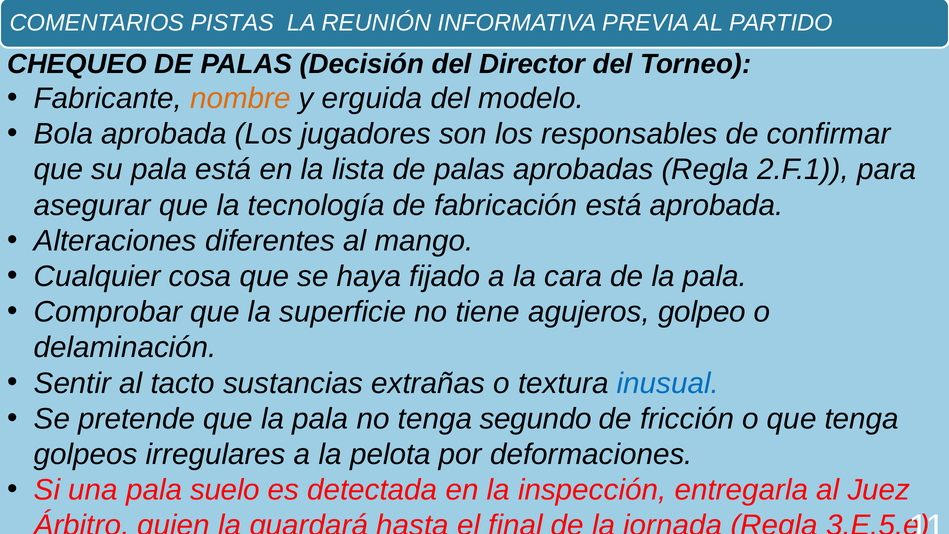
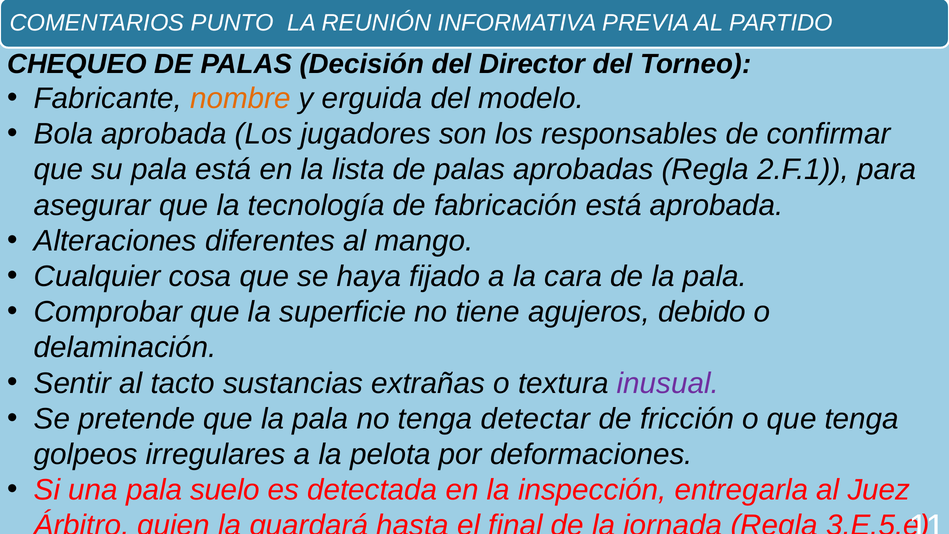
PISTAS: PISTAS -> PUNTO
golpeo: golpeo -> debido
inusual colour: blue -> purple
segundo: segundo -> detectar
